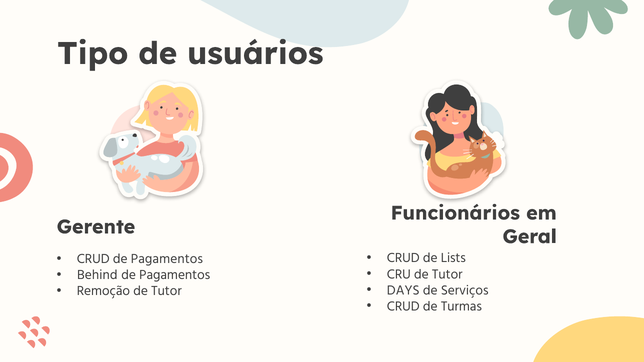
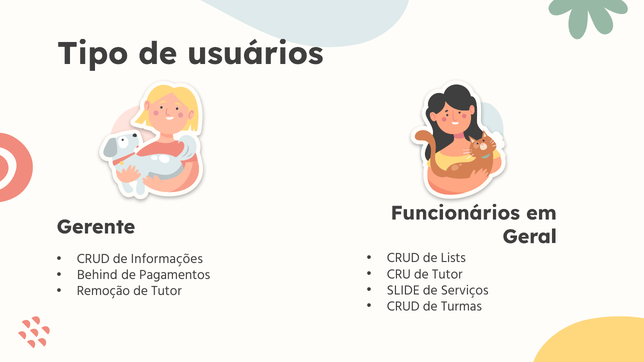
CRUD de Pagamentos: Pagamentos -> Informações
DAYS: DAYS -> SLIDE
